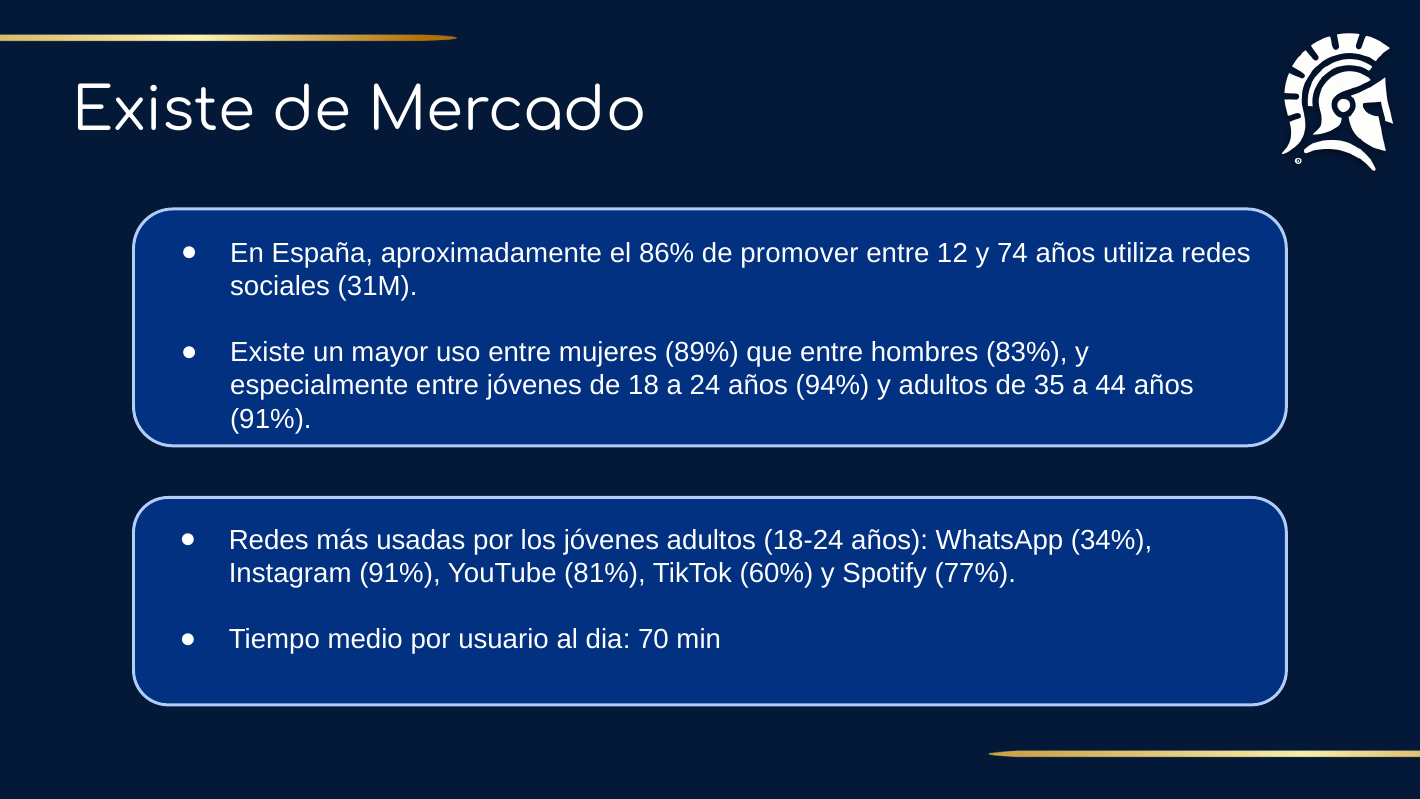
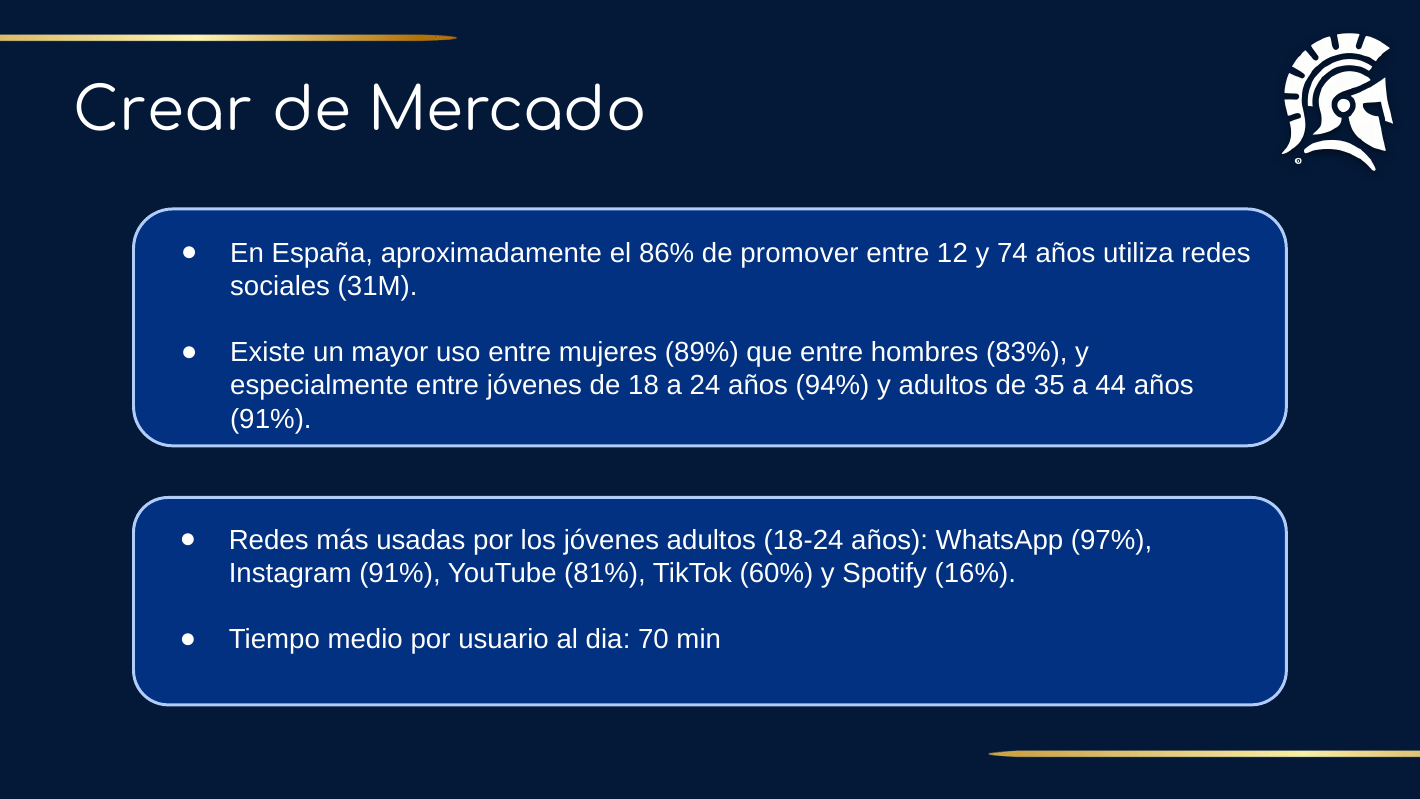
Existe at (164, 110): Existe -> Crear
34%: 34% -> 97%
77%: 77% -> 16%
